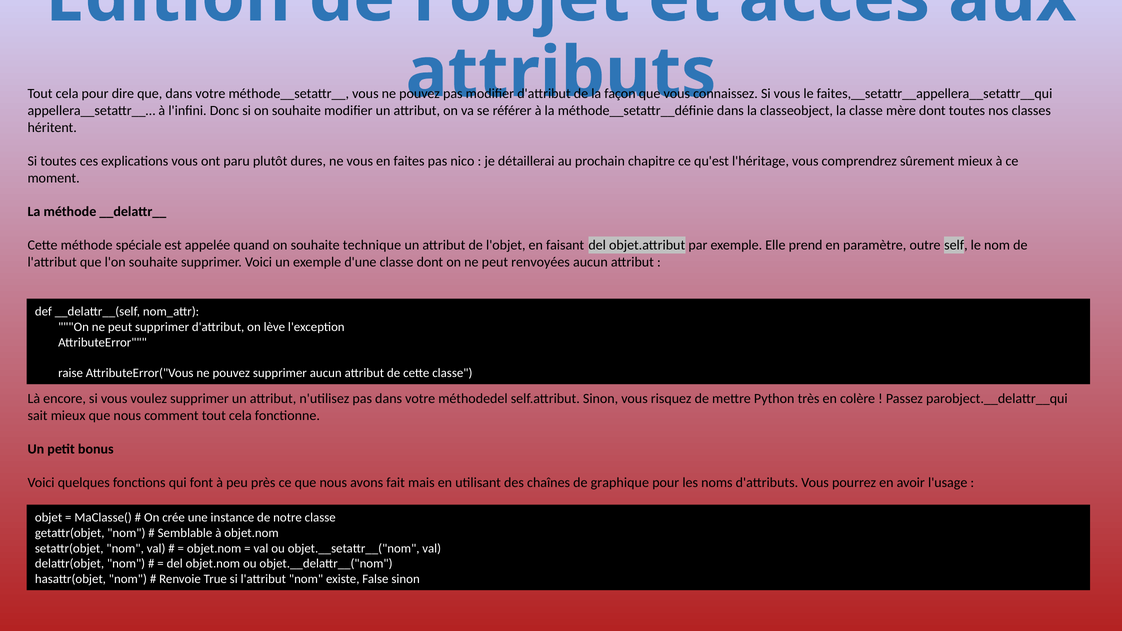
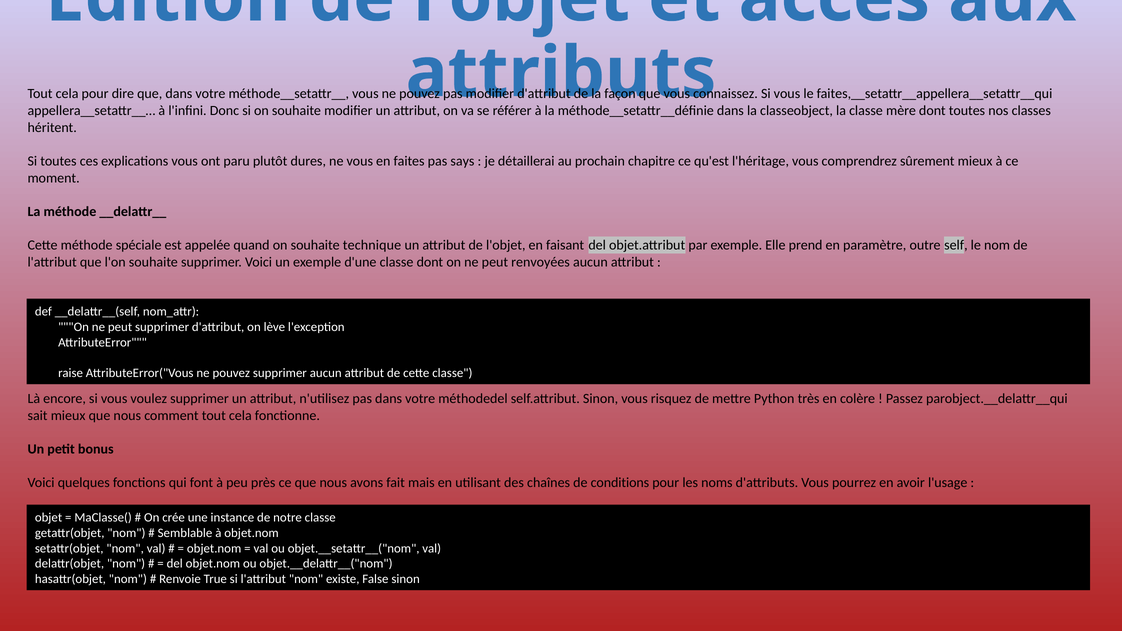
nico: nico -> says
graphique: graphique -> conditions
